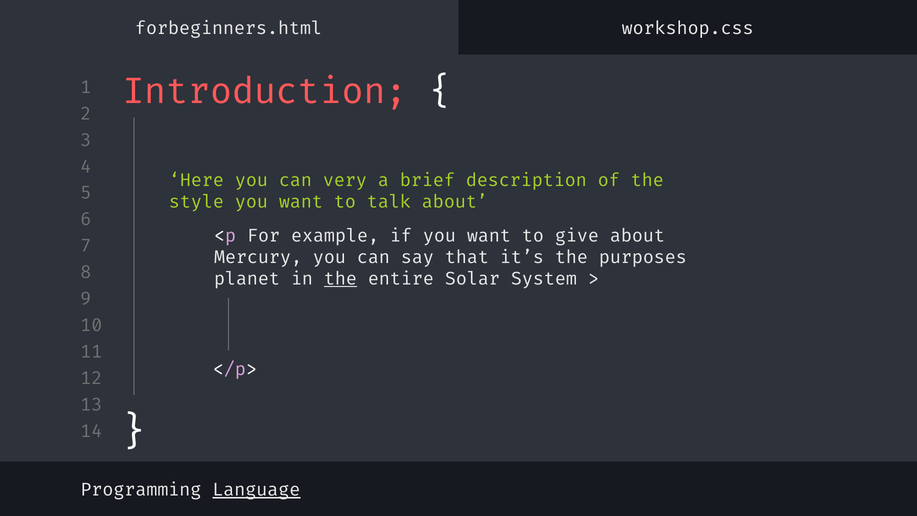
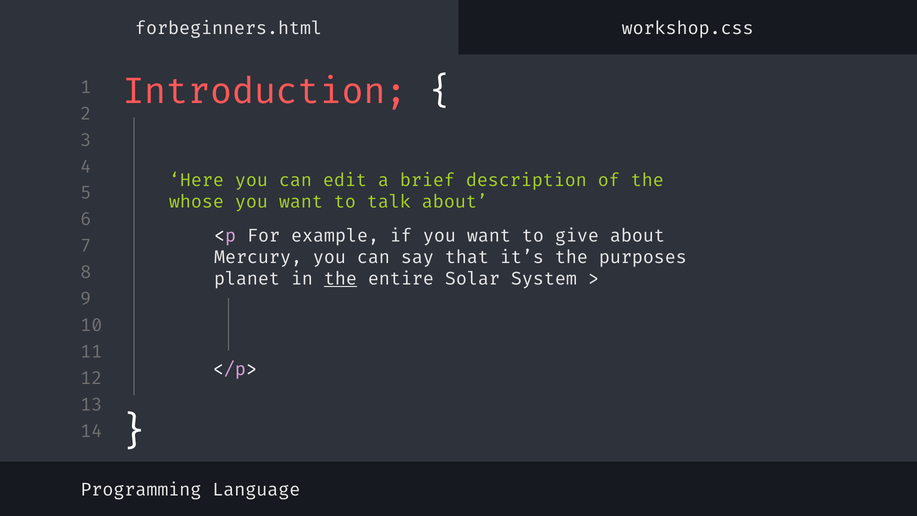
very: very -> edit
style: style -> whose
Language underline: present -> none
